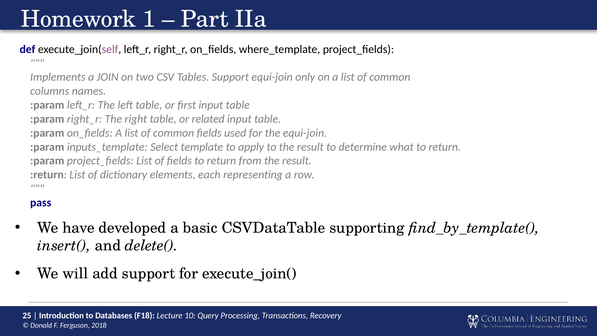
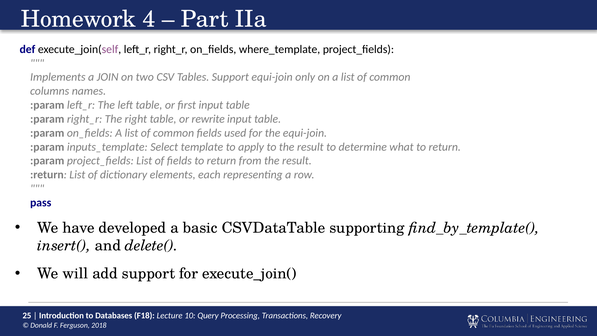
1: 1 -> 4
related: related -> rewrite
